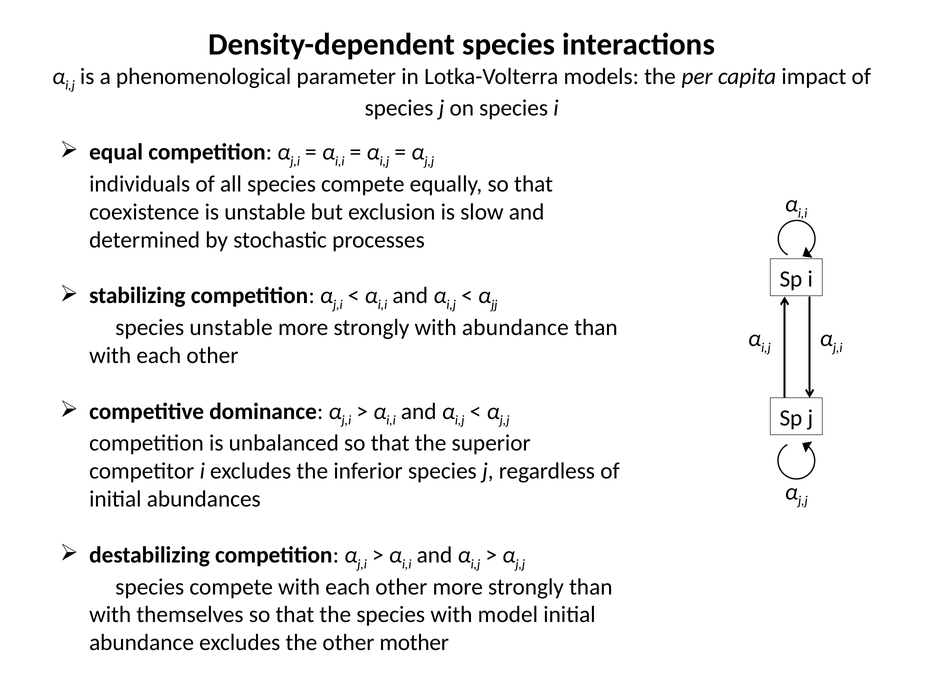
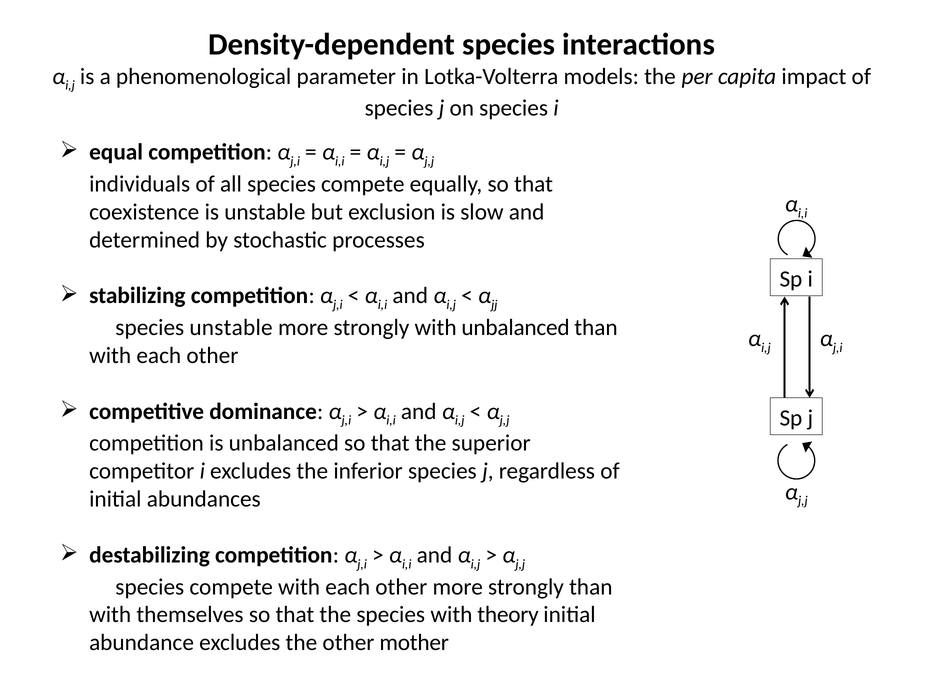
with abundance: abundance -> unbalanced
model: model -> theory
